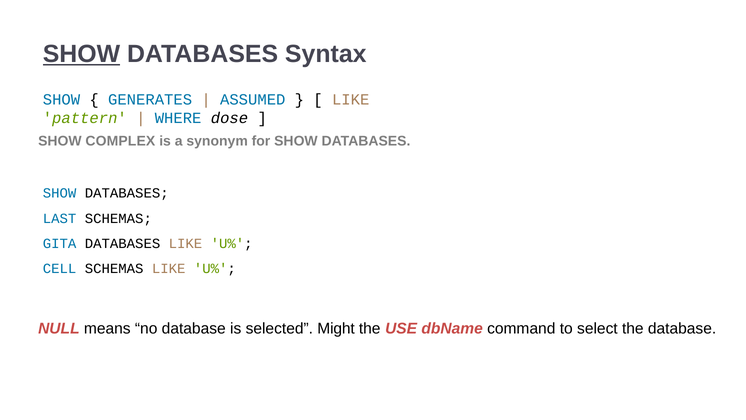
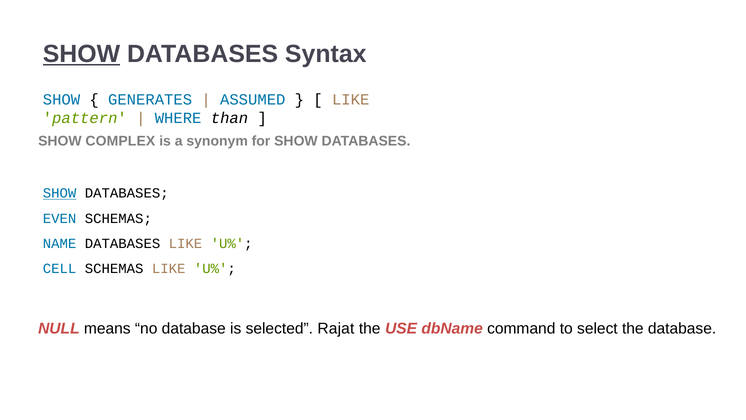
dose: dose -> than
SHOW at (60, 193) underline: none -> present
LAST: LAST -> EVEN
GITA: GITA -> NAME
Might: Might -> Rajat
